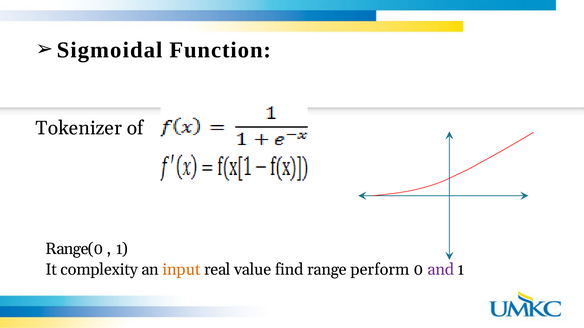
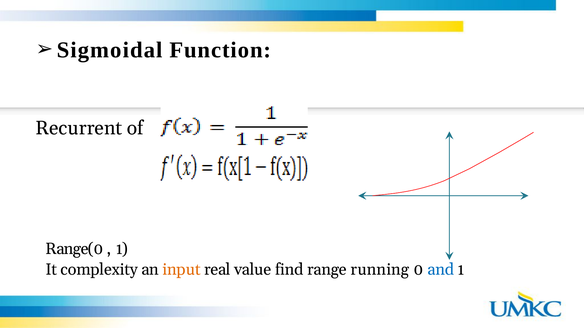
Tokenizer: Tokenizer -> Recurrent
perform: perform -> running
and colour: purple -> blue
